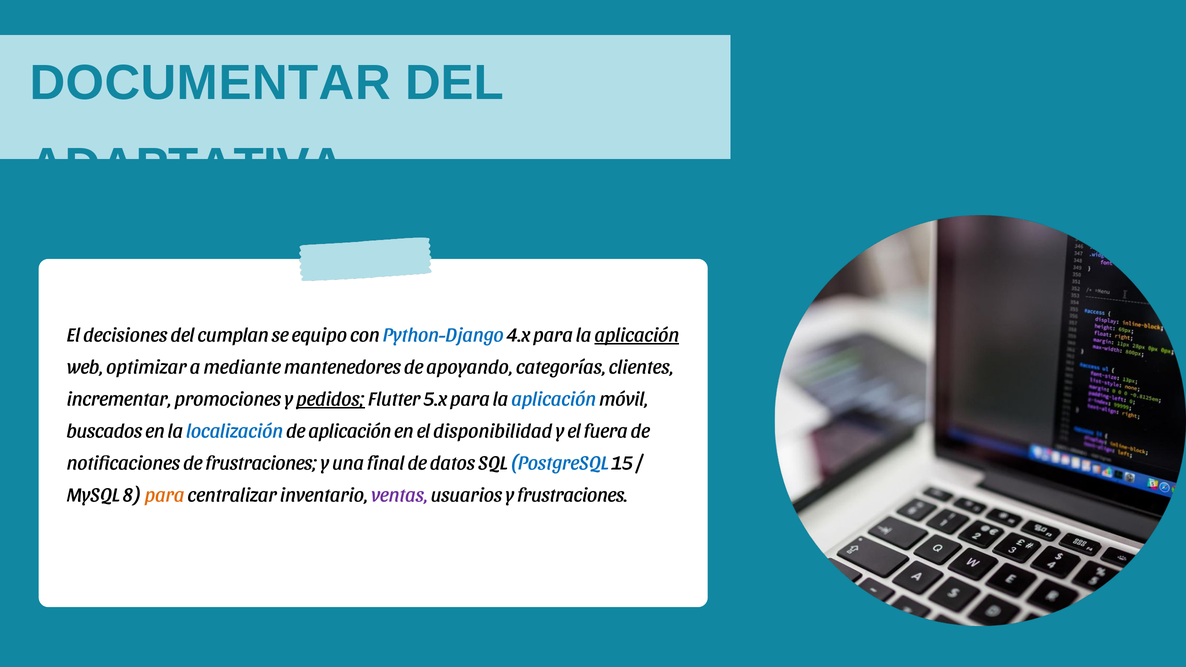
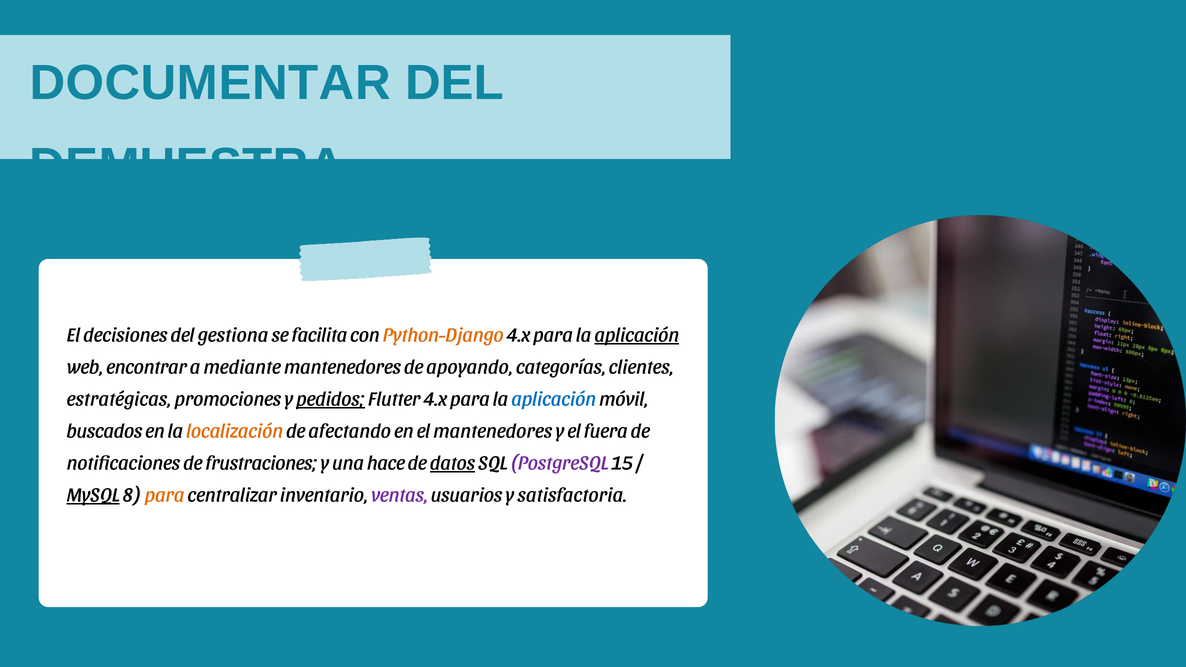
ADAPTATIVA: ADAPTATIVA -> DEMUESTRA
cumplan: cumplan -> gestiona
equipo: equipo -> facilita
Python-Django colour: blue -> orange
optimizar: optimizar -> encontrar
incrementar: incrementar -> estratégicas
Flutter 5.x: 5.x -> 4.x
localización colour: blue -> orange
de aplicación: aplicación -> afectando
el disponibilidad: disponibilidad -> mantenedores
final: final -> hace
datos underline: none -> present
PostgreSQL colour: blue -> purple
MySQL underline: none -> present
y frustraciones: frustraciones -> satisfactoria
